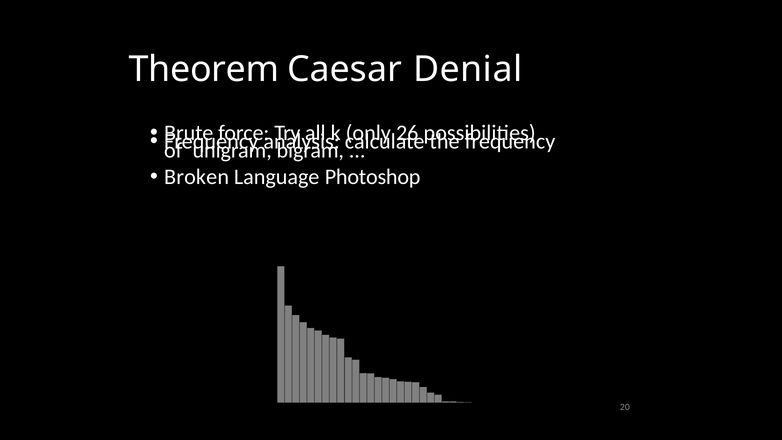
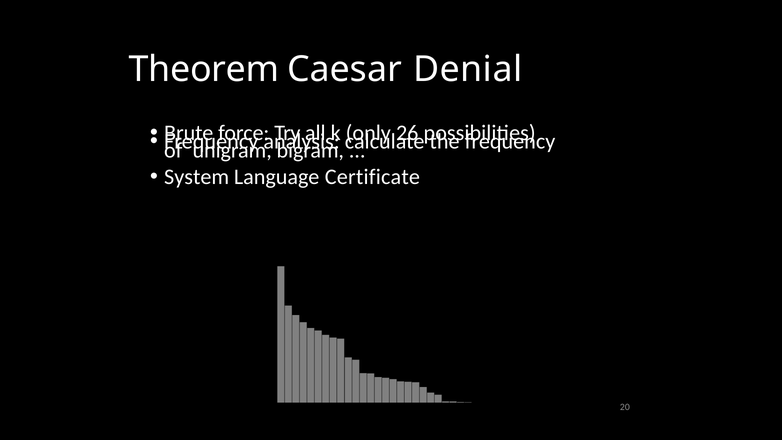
Broken: Broken -> System
Photoshop: Photoshop -> Certificate
